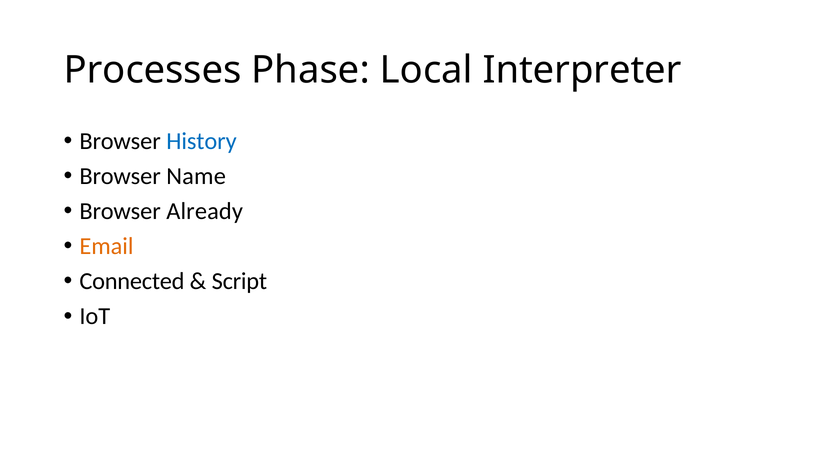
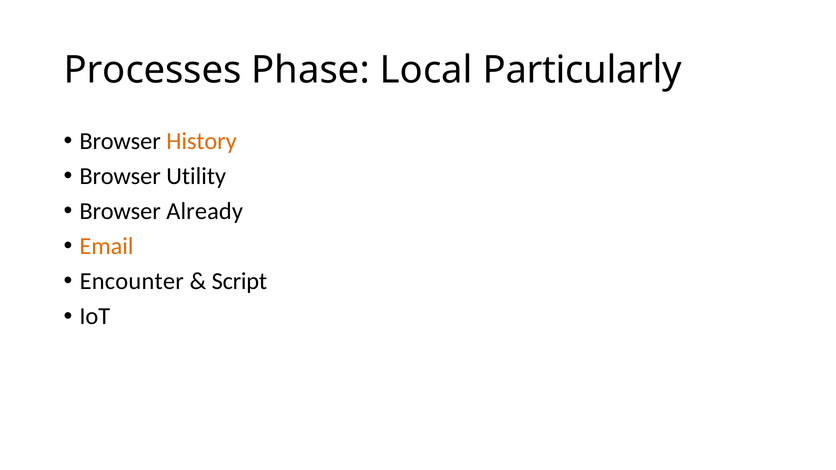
Interpreter: Interpreter -> Particularly
History colour: blue -> orange
Name: Name -> Utility
Connected: Connected -> Encounter
